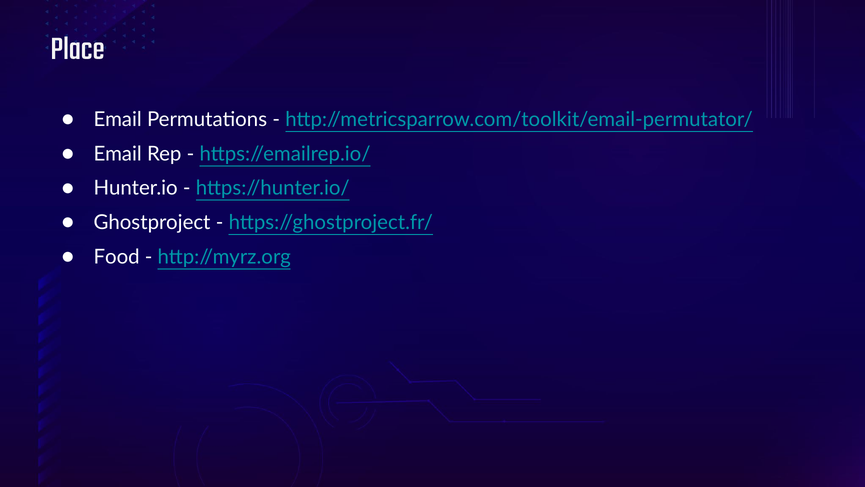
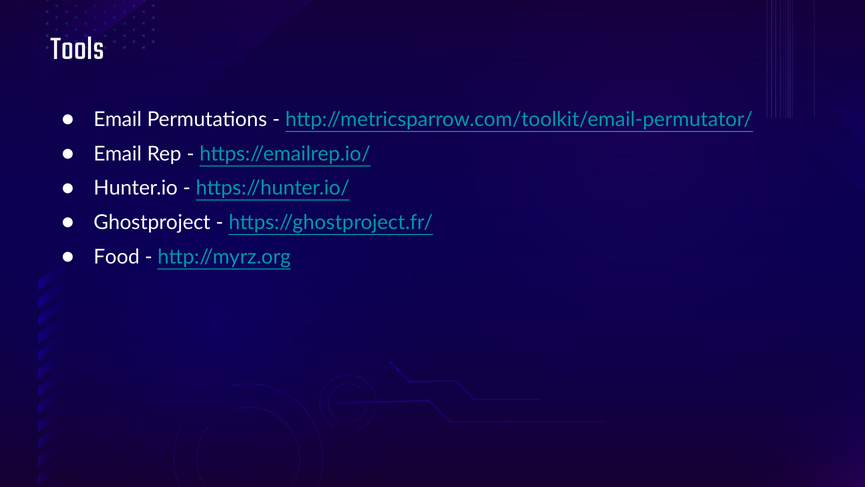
Place: Place -> Tools
